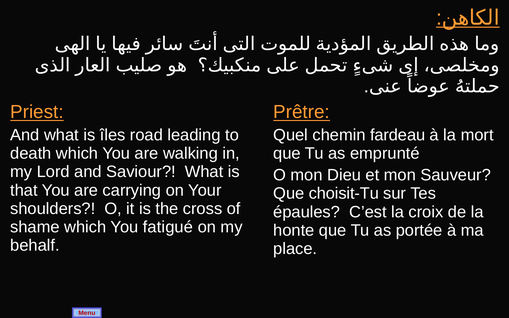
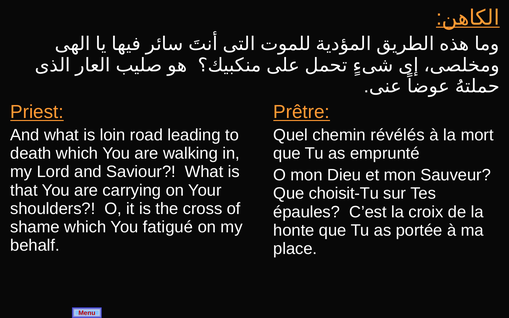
îles: îles -> loin
fardeau: fardeau -> révélés
